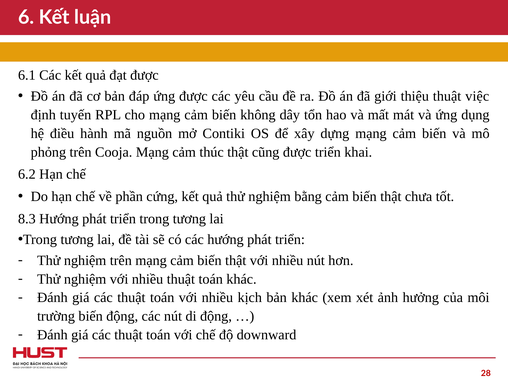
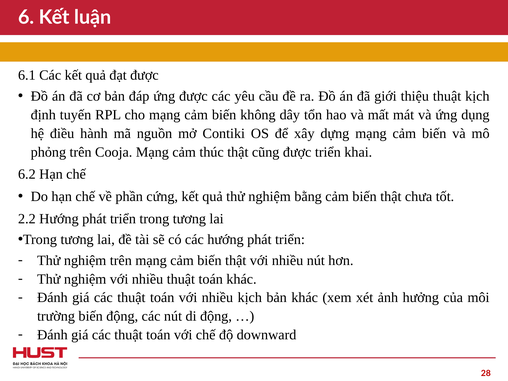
thuật việc: việc -> kịch
8.3: 8.3 -> 2.2
